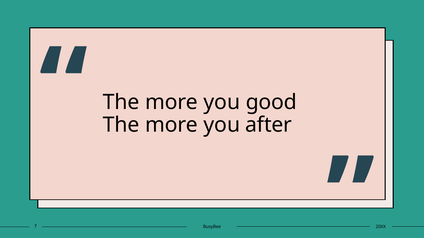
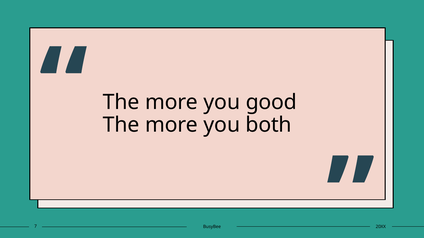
after: after -> both
